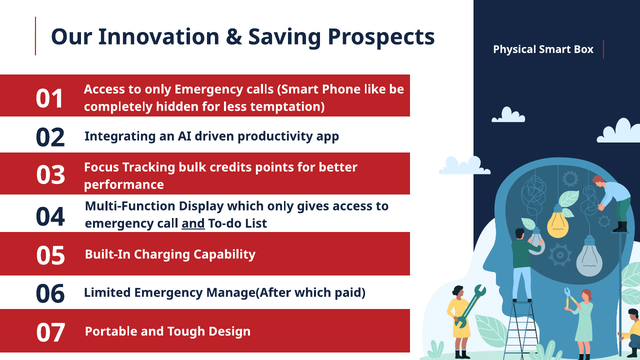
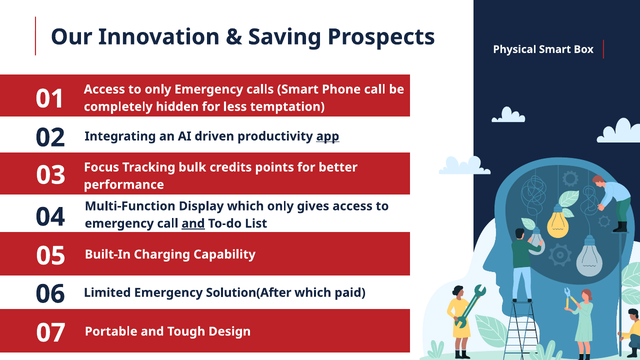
Phone like: like -> call
app underline: none -> present
Manage(After: Manage(After -> Solution(After
